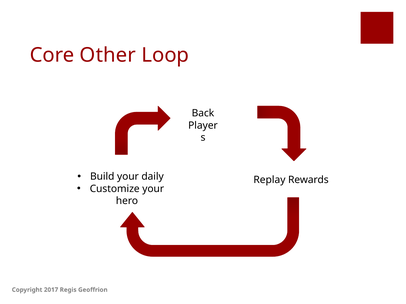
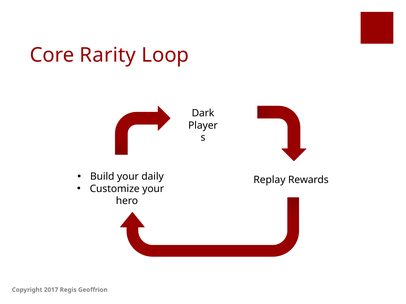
Other: Other -> Rarity
Back: Back -> Dark
